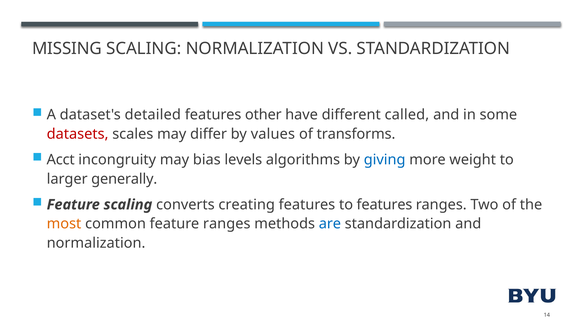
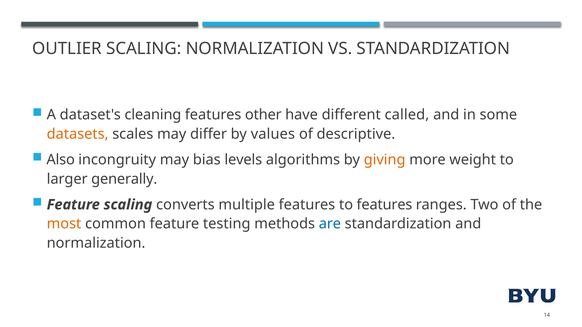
MISSING: MISSING -> OUTLIER
detailed: detailed -> cleaning
datasets colour: red -> orange
transforms: transforms -> descriptive
Acct: Acct -> Also
giving colour: blue -> orange
creating: creating -> multiple
feature ranges: ranges -> testing
